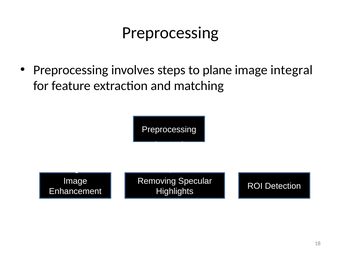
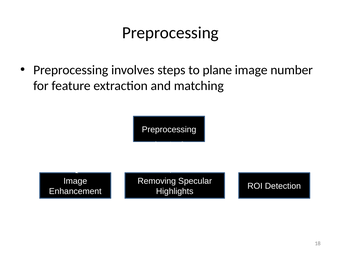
integral: integral -> number
